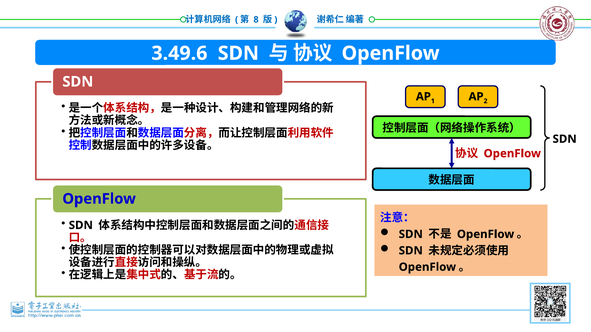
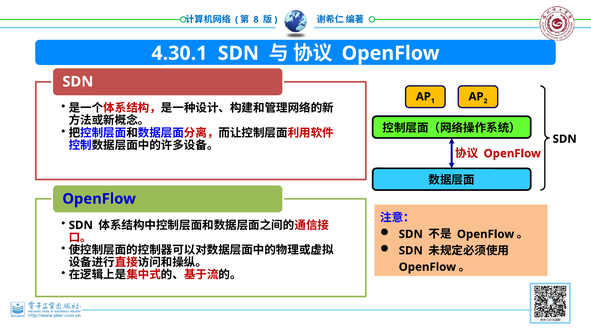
3.49.6: 3.49.6 -> 4.30.1
